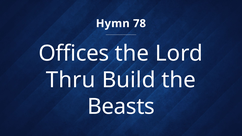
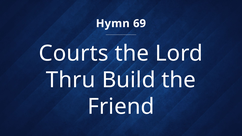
78: 78 -> 69
Offices: Offices -> Courts
Beasts: Beasts -> Friend
